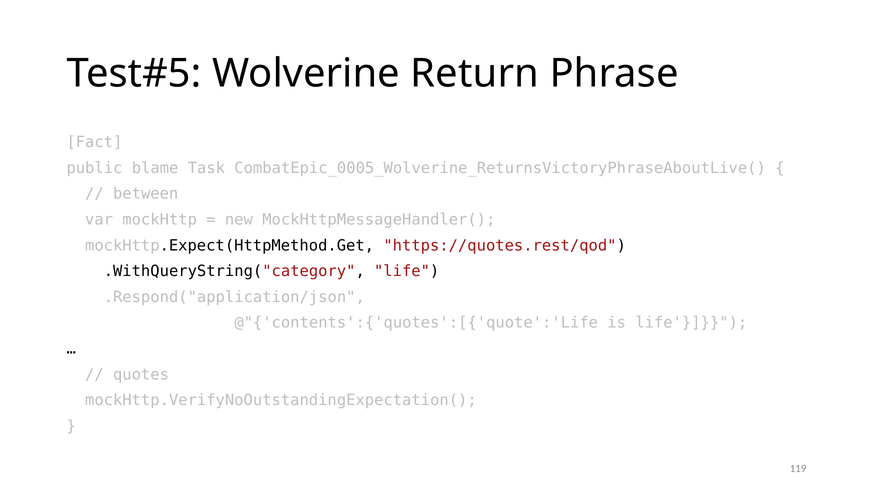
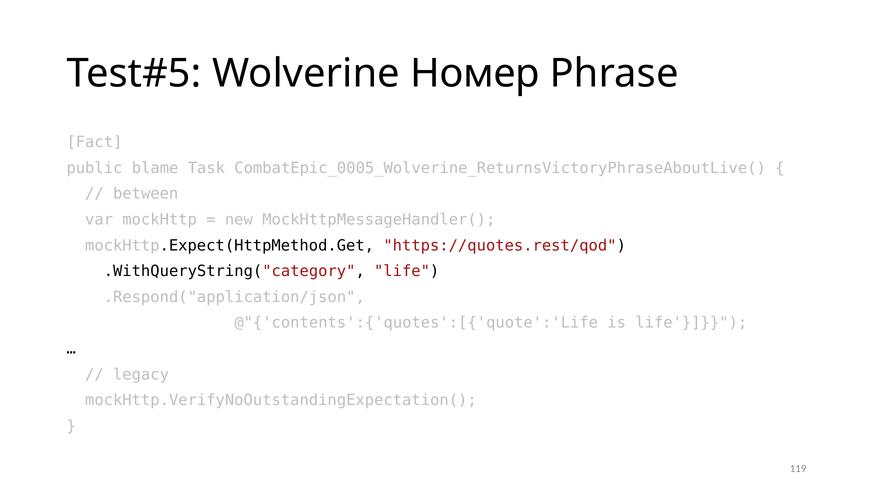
Return: Return -> Номер
quotes: quotes -> legacy
